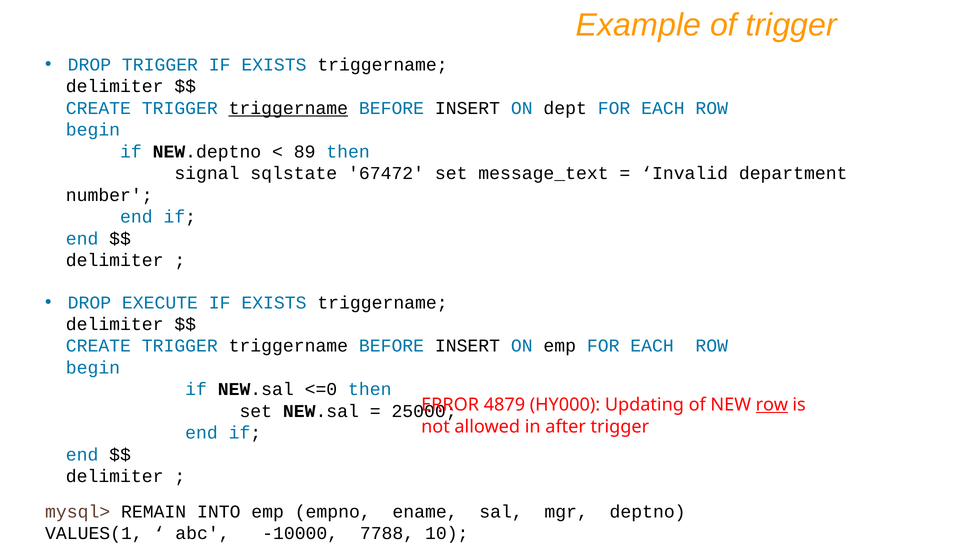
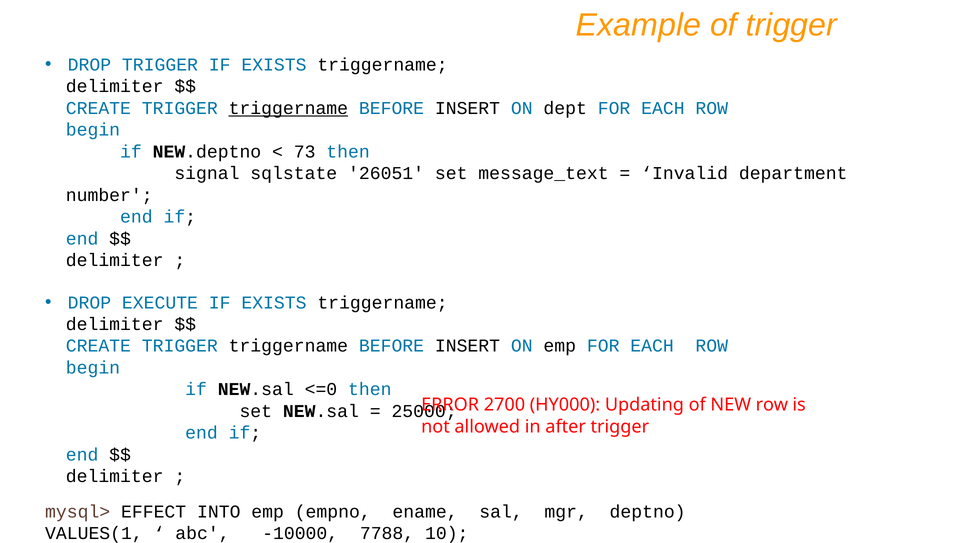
89: 89 -> 73
67472: 67472 -> 26051
4879: 4879 -> 2700
row at (772, 405) underline: present -> none
REMAIN: REMAIN -> EFFECT
